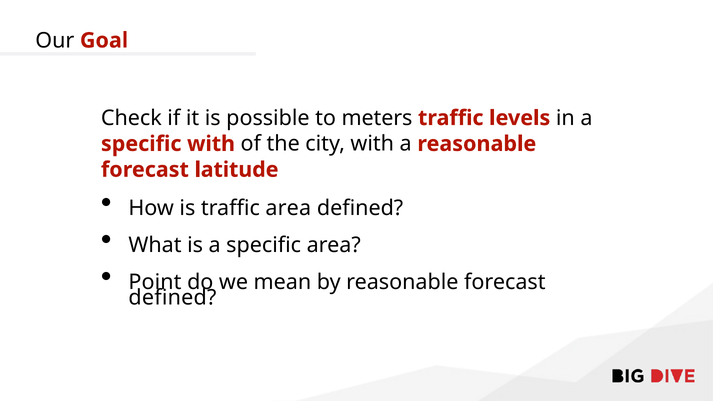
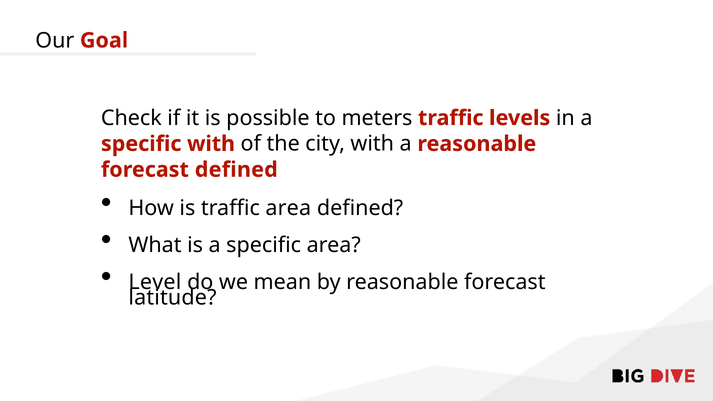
forecast latitude: latitude -> defined
Point: Point -> Level
defined at (172, 298): defined -> latitude
